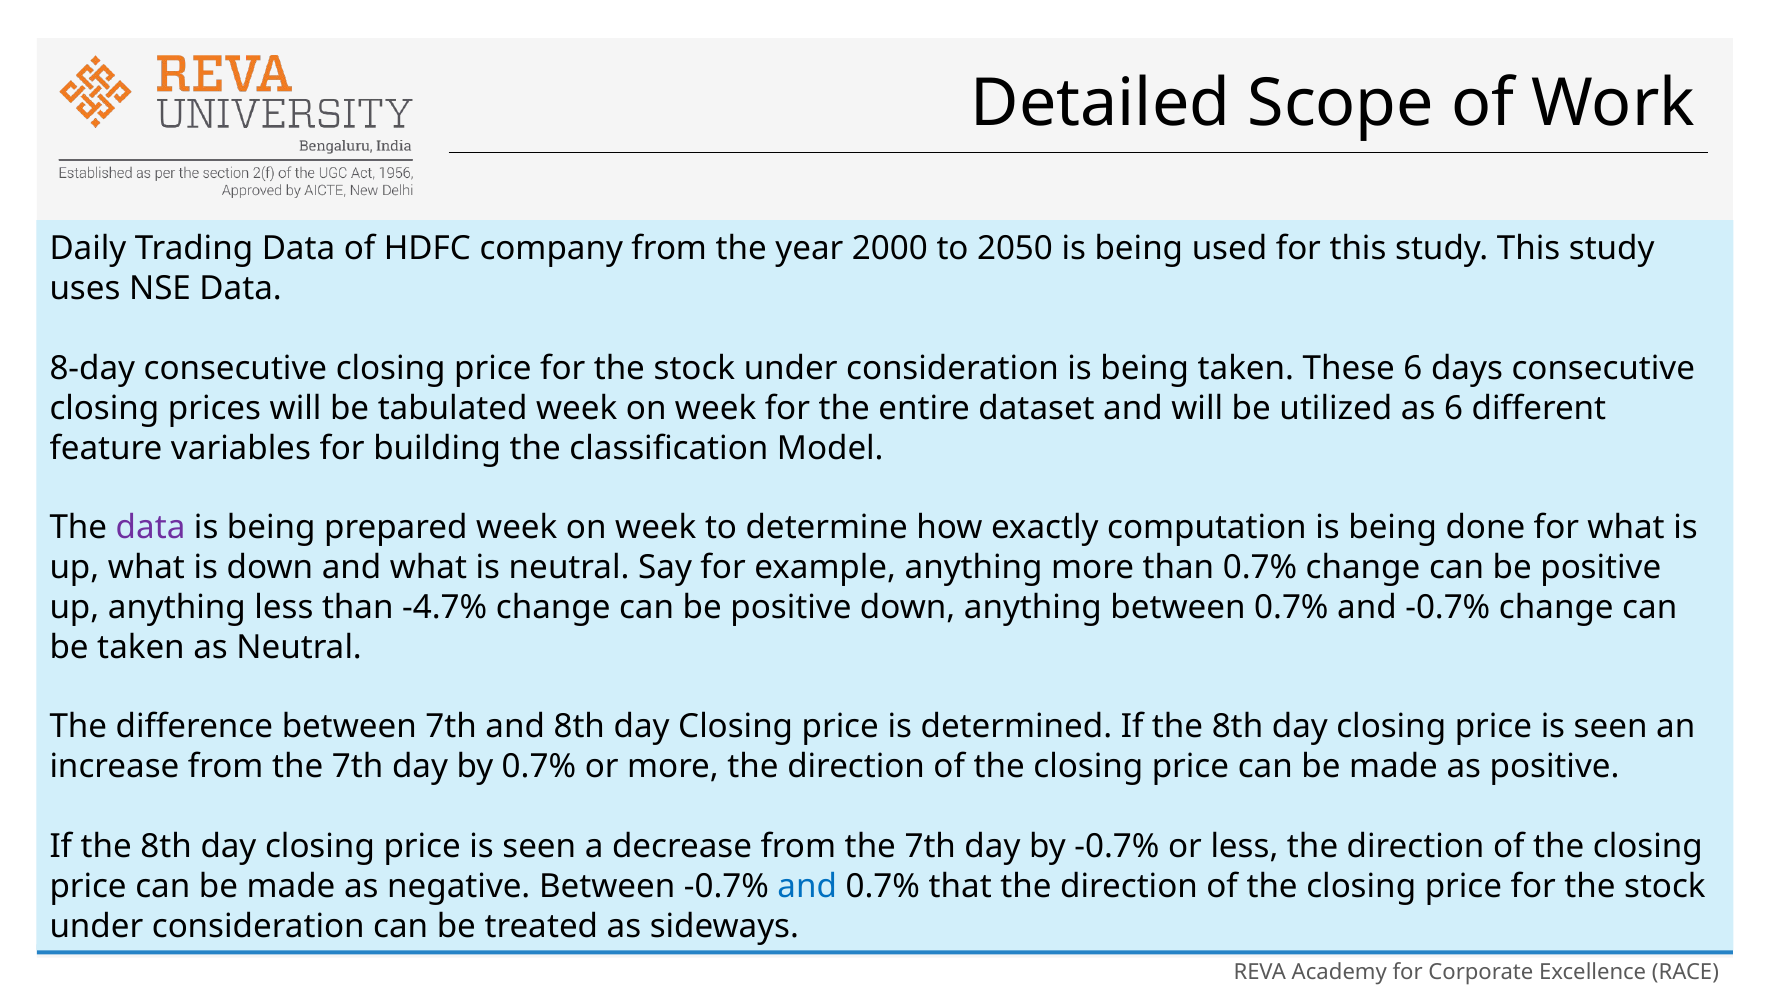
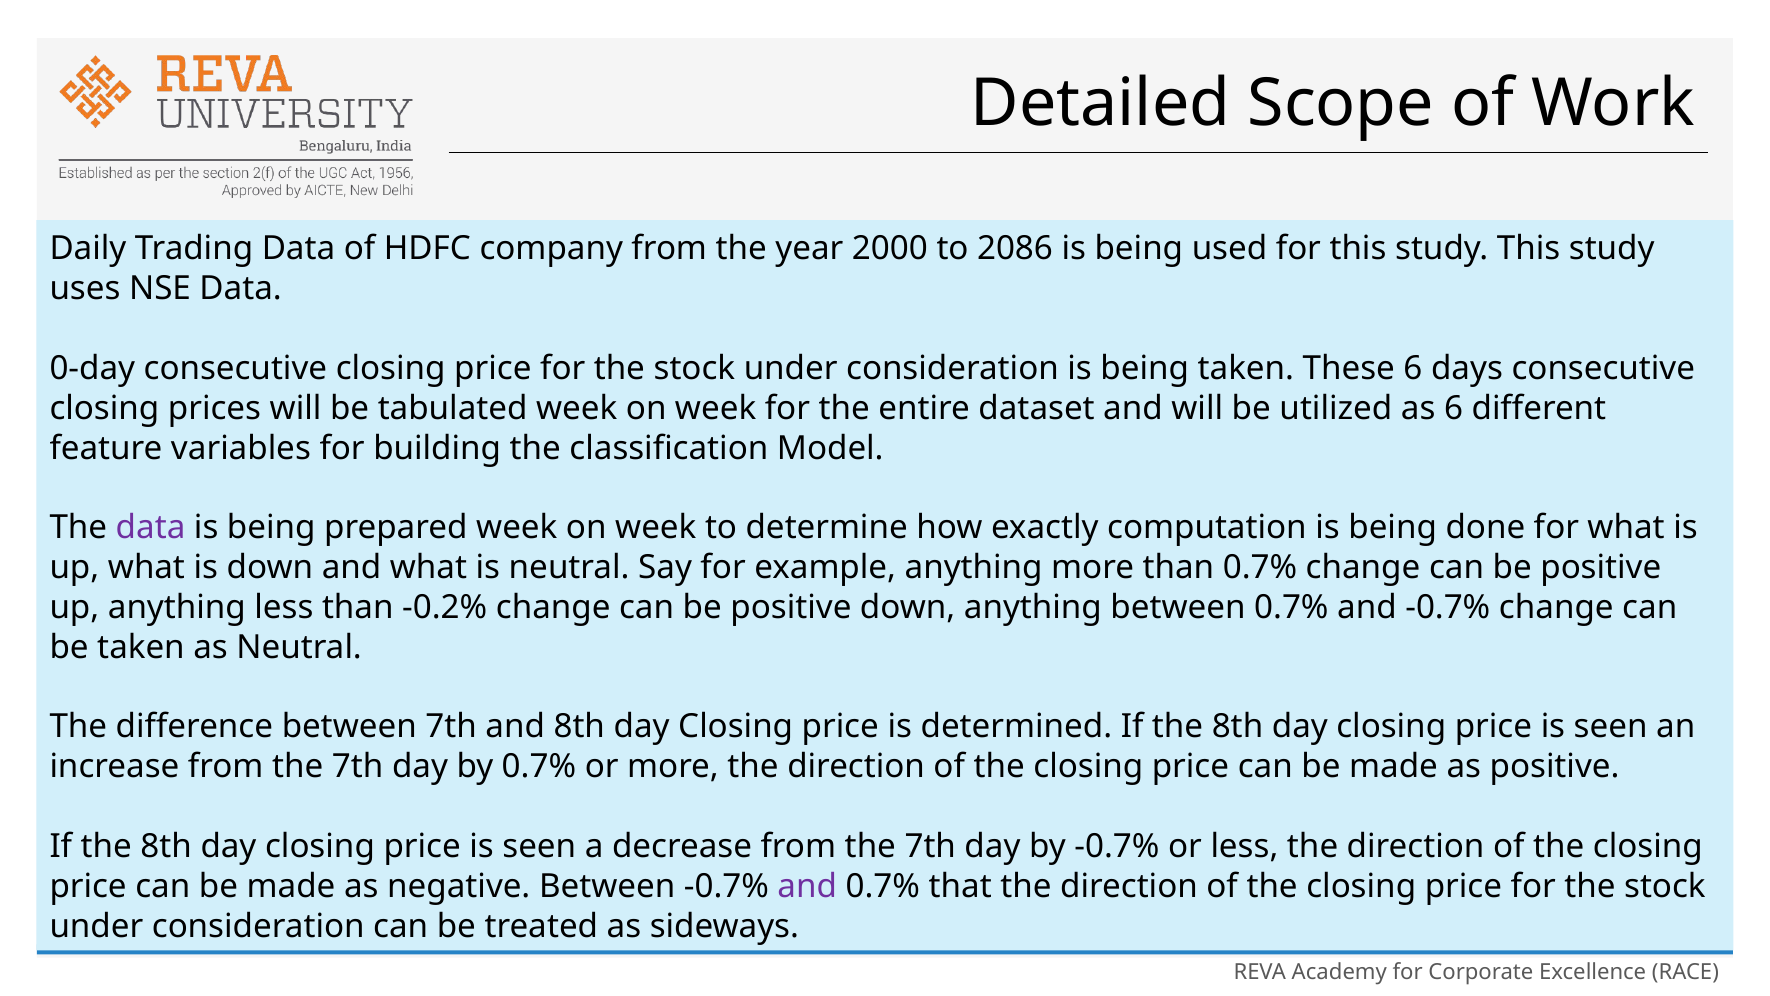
2050: 2050 -> 2086
8-day: 8-day -> 0-day
-4.7%: -4.7% -> -0.2%
and at (807, 886) colour: blue -> purple
